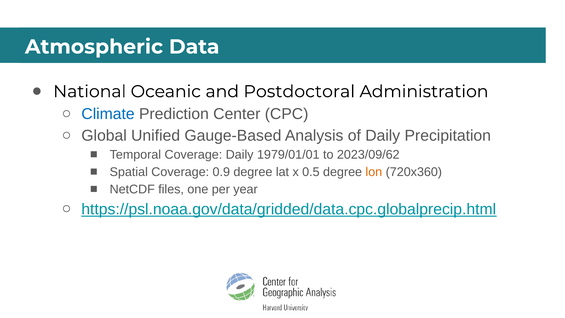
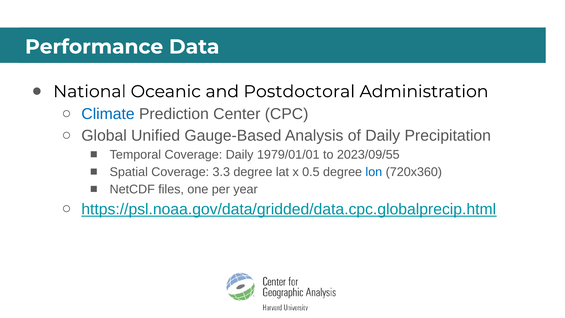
Atmospheric: Atmospheric -> Performance
2023/09/62: 2023/09/62 -> 2023/09/55
0.9: 0.9 -> 3.3
lon colour: orange -> blue
